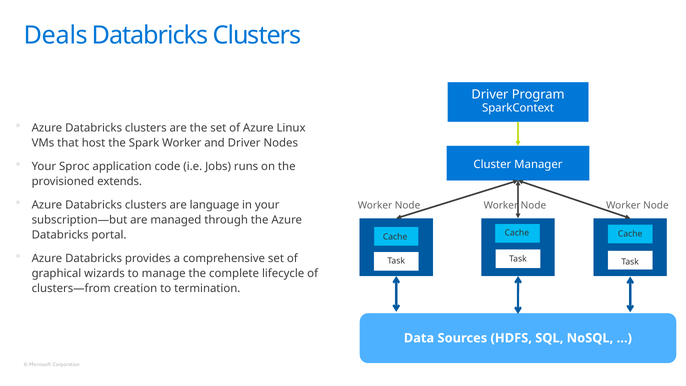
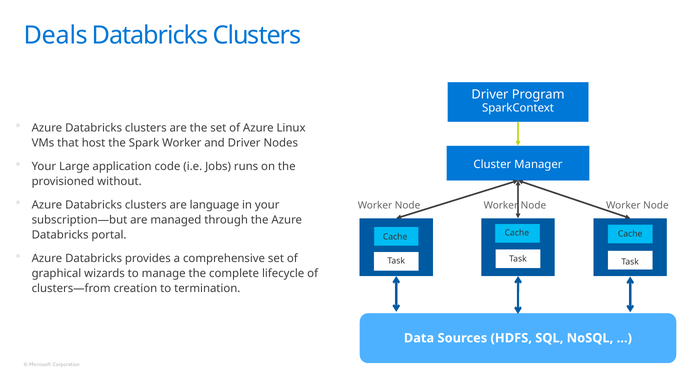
Sproc: Sproc -> Large
extends: extends -> without
